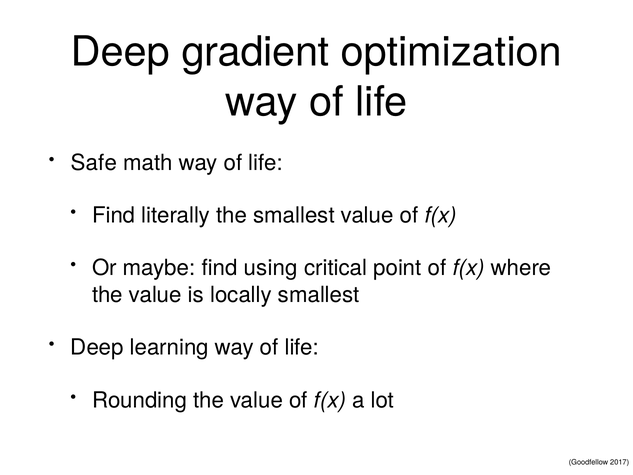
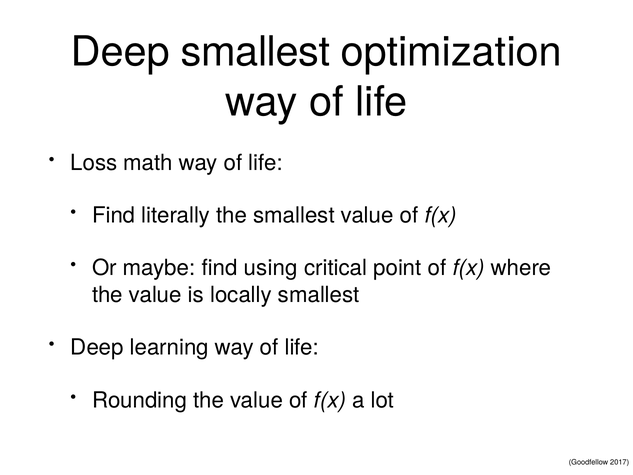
Deep gradient: gradient -> smallest
Safe: Safe -> Loss
